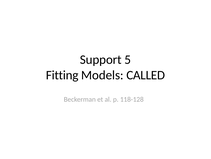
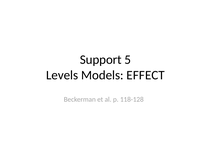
Fitting: Fitting -> Levels
CALLED: CALLED -> EFFECT
